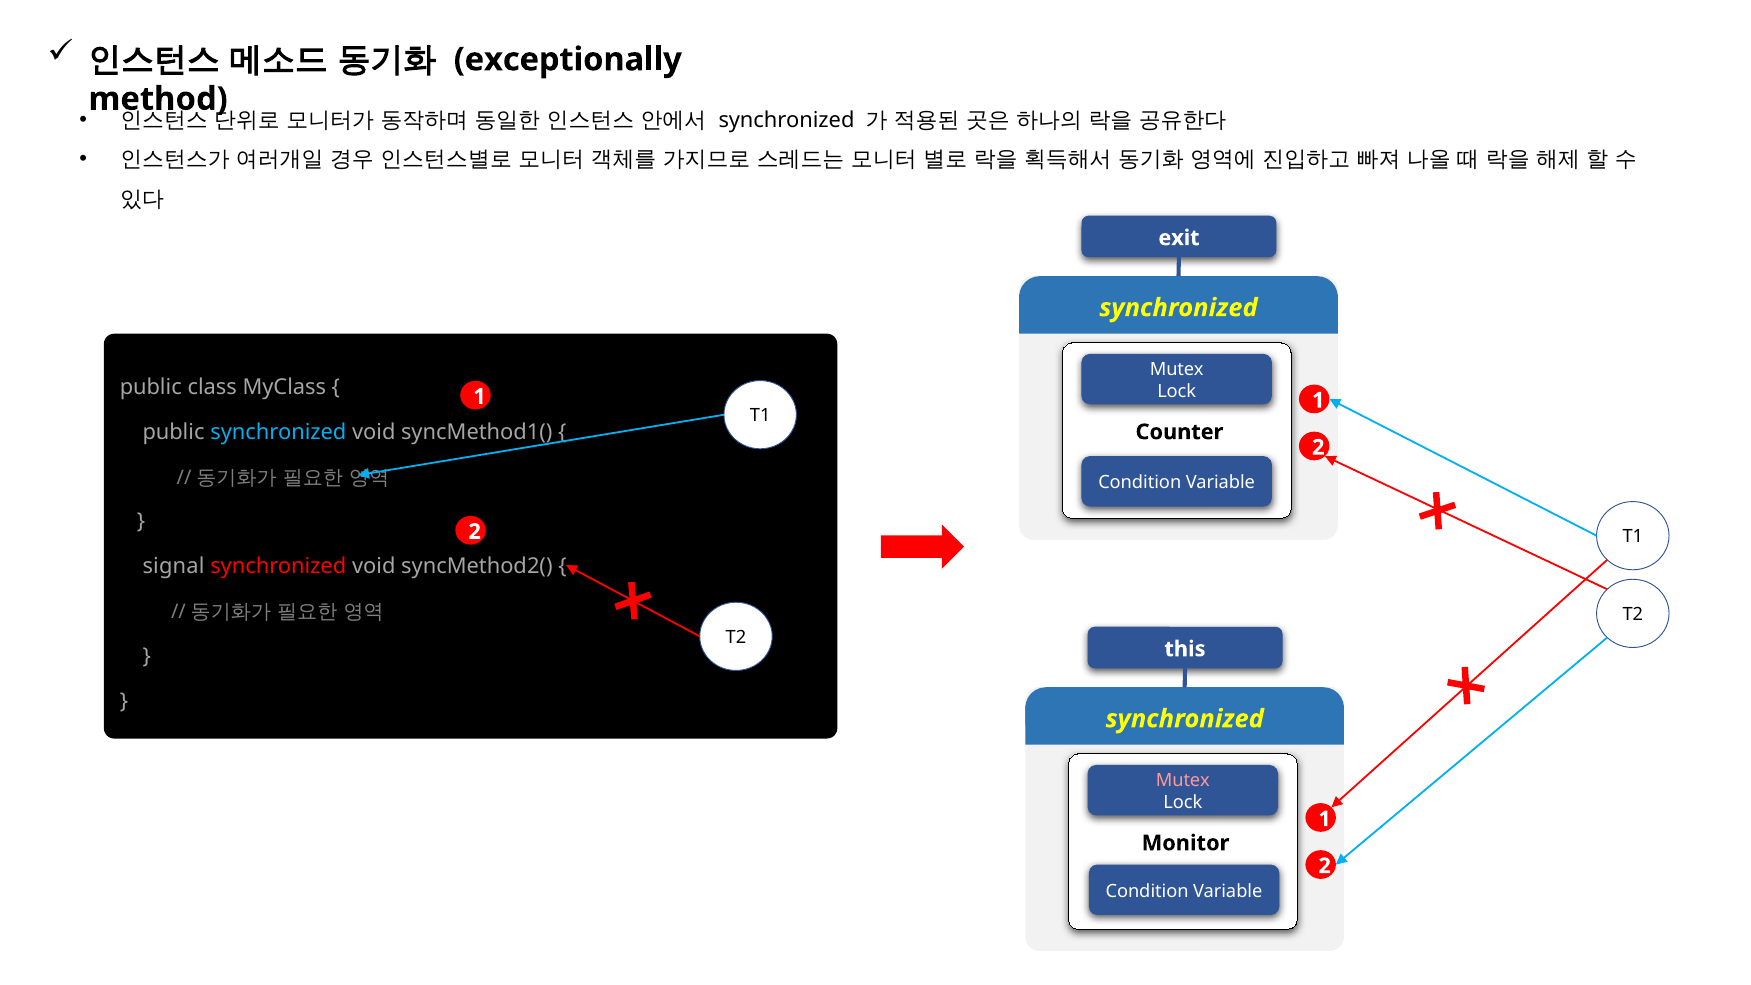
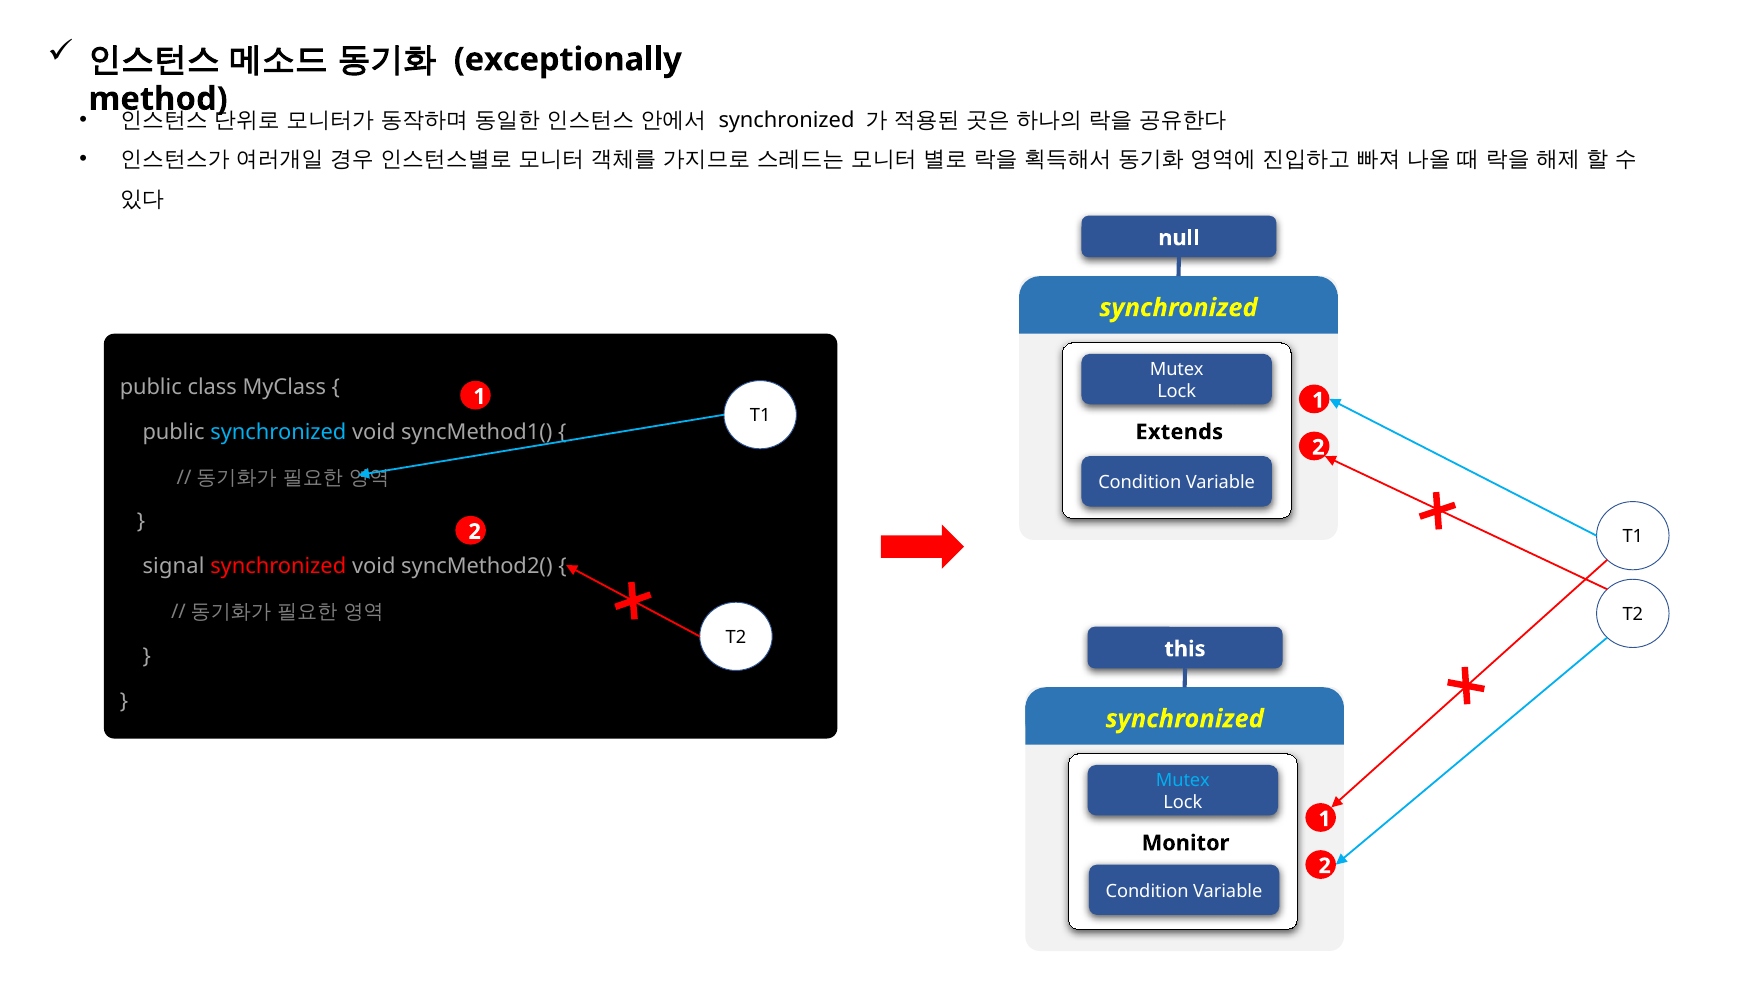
exit: exit -> null
Counter: Counter -> Extends
Mutex at (1183, 780) colour: pink -> light blue
